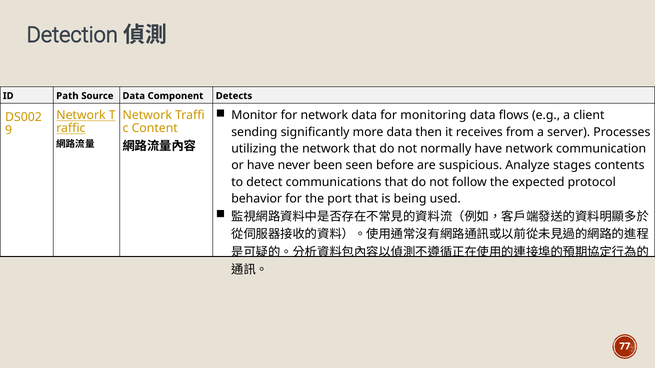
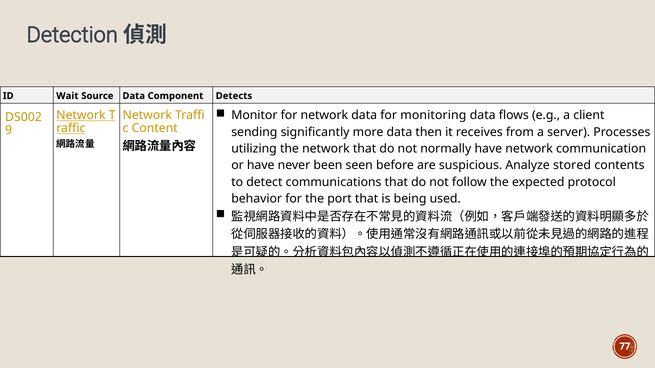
Path: Path -> Wait
stages: stages -> stored
